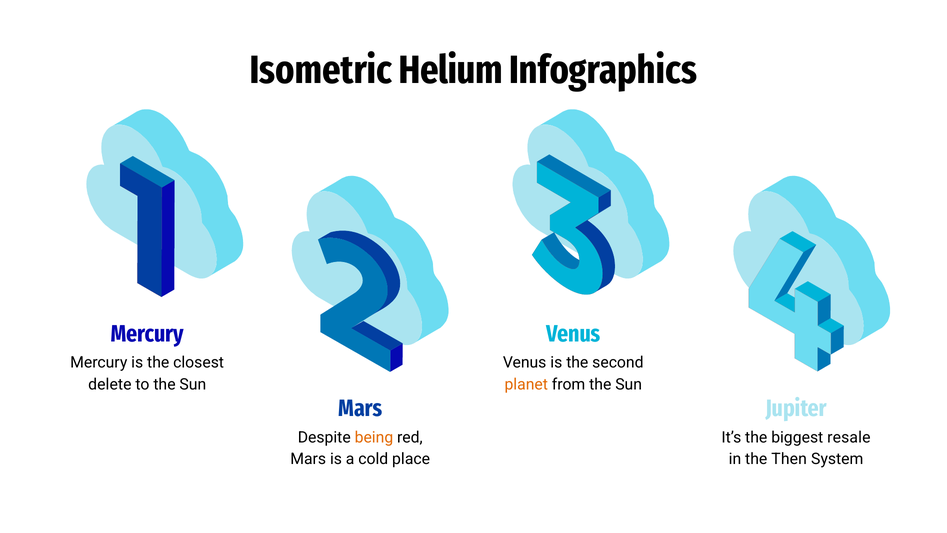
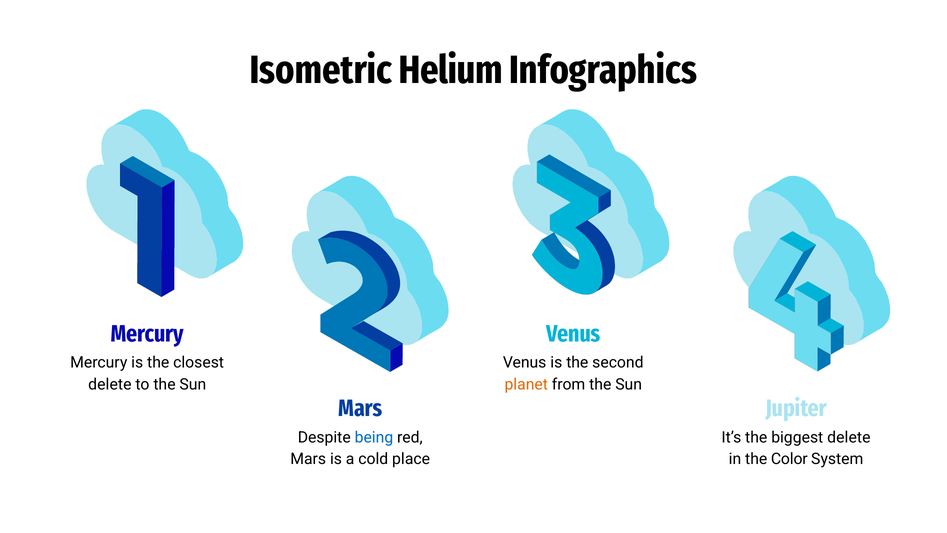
being colour: orange -> blue
biggest resale: resale -> delete
Then: Then -> Color
